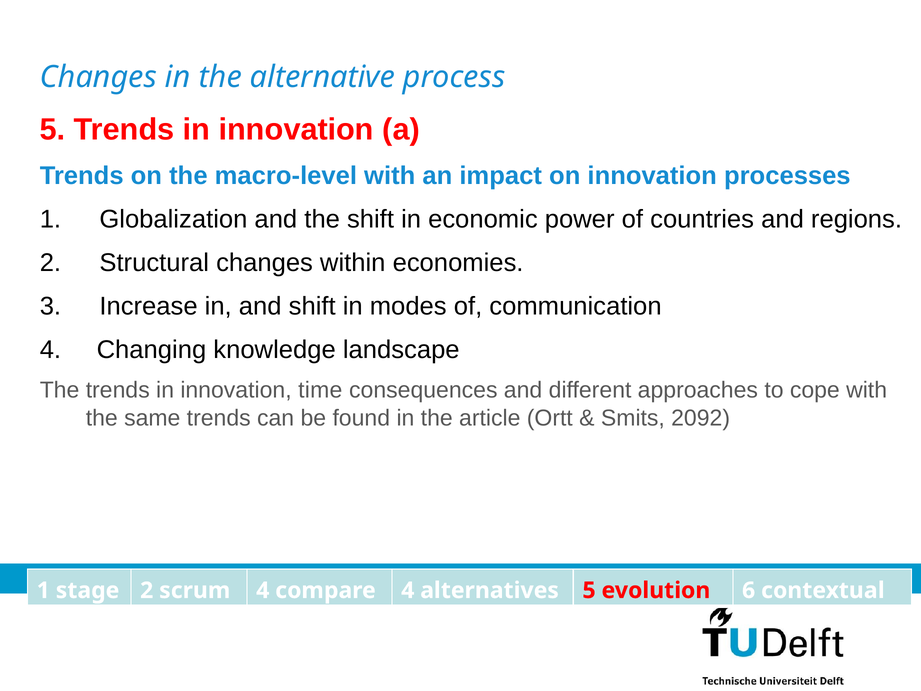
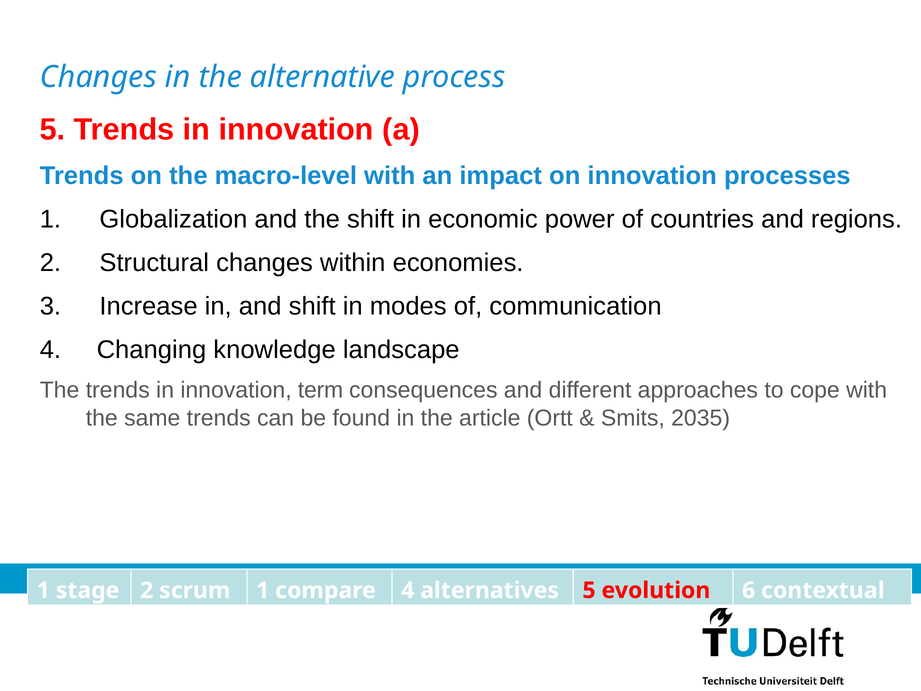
time: time -> term
2092: 2092 -> 2035
scrum 4: 4 -> 1
